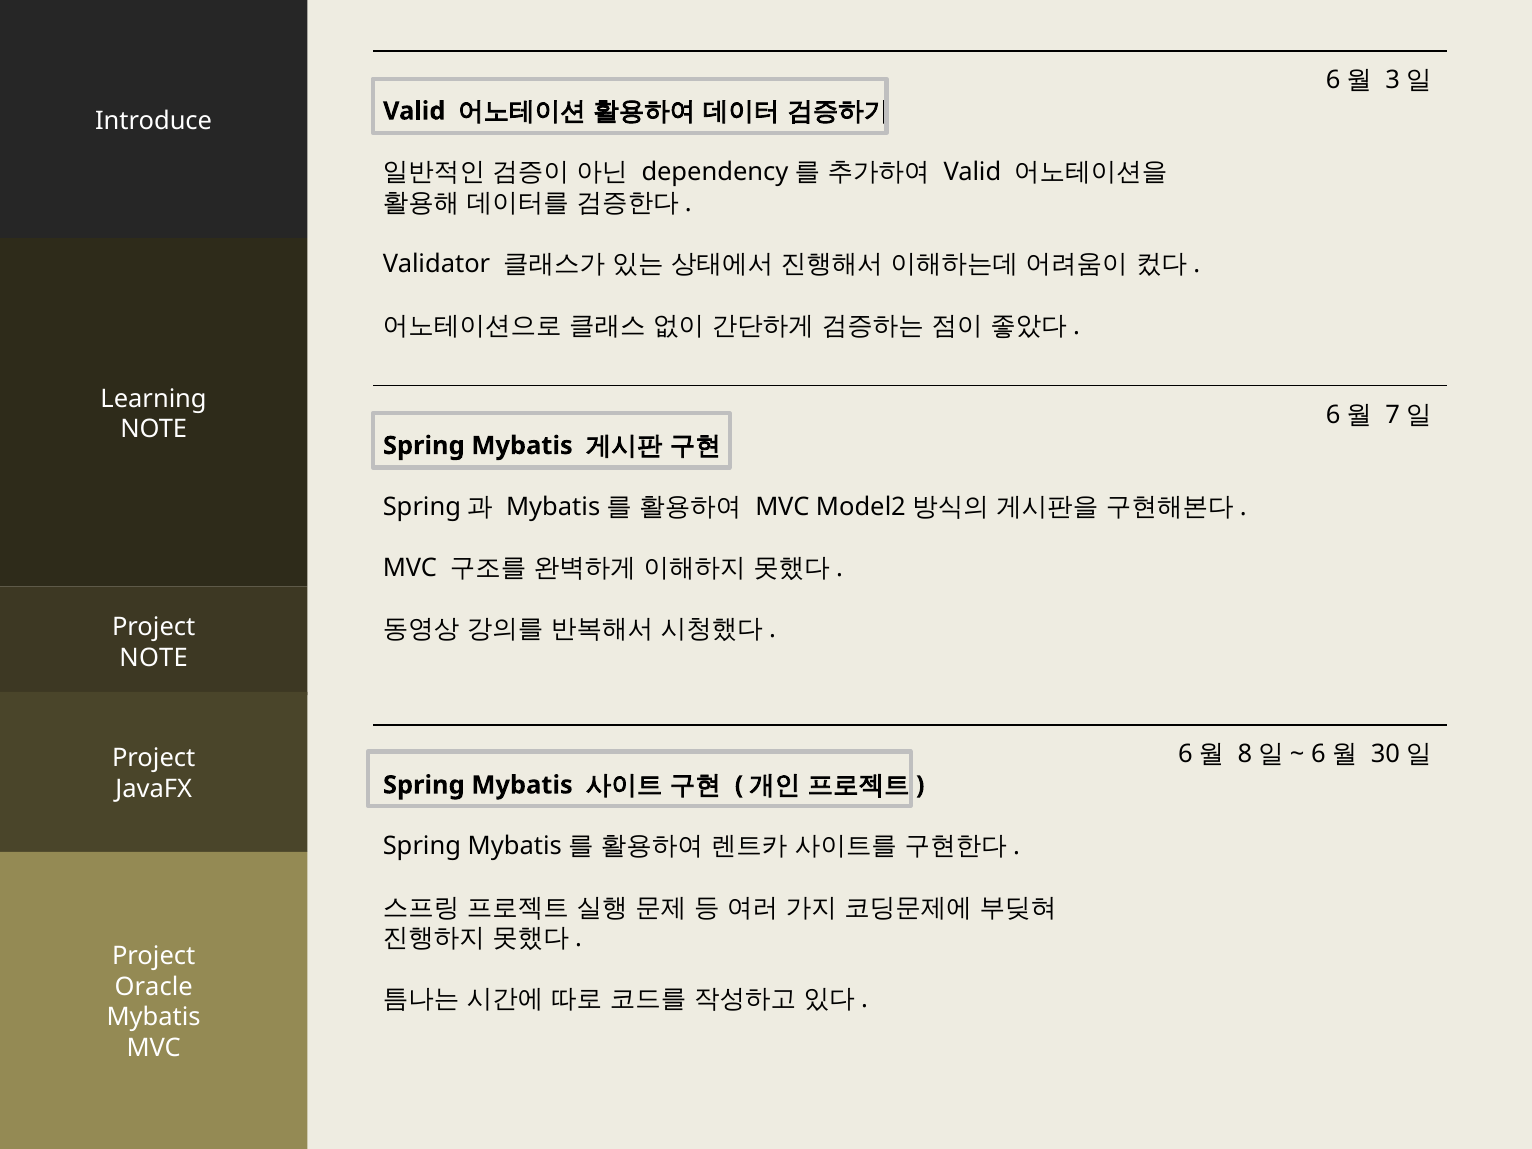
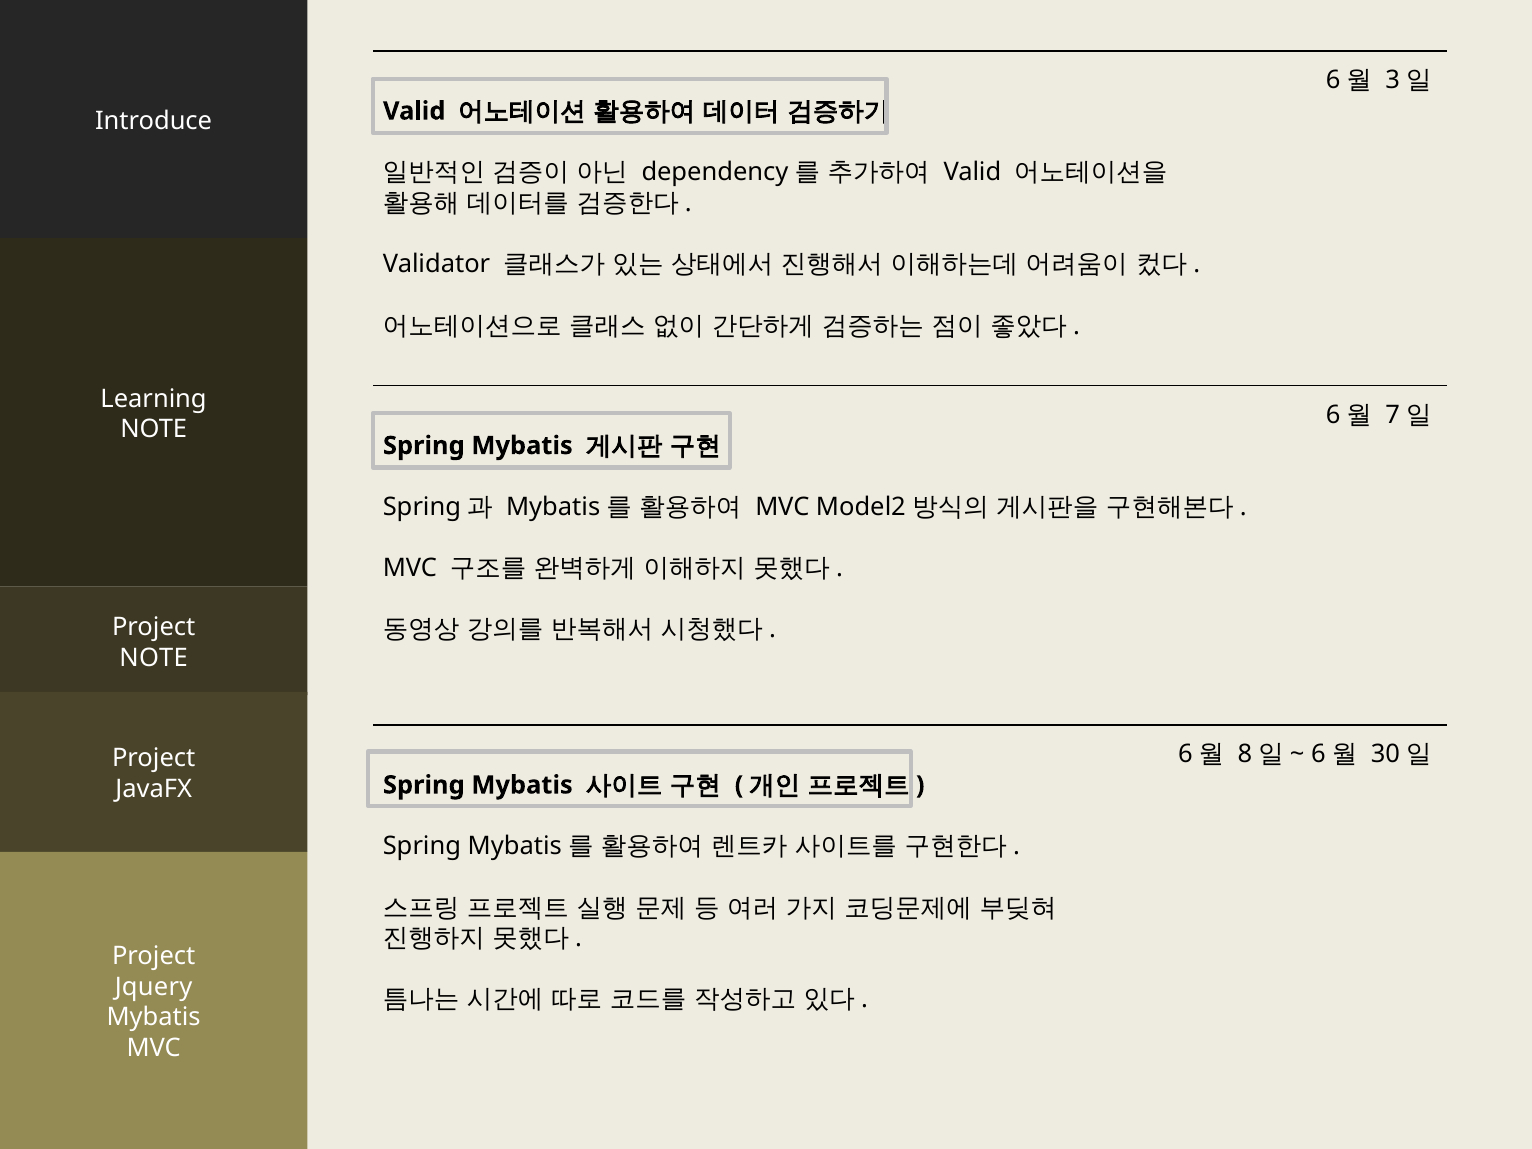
Oracle: Oracle -> Jquery
